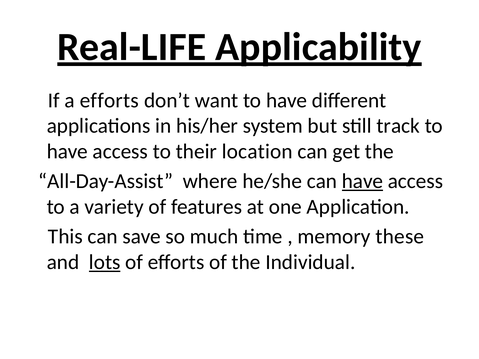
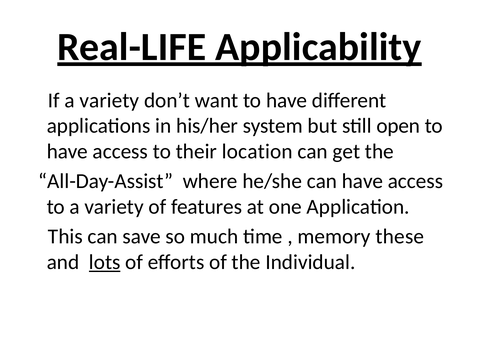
If a efforts: efforts -> variety
track: track -> open
have at (362, 181) underline: present -> none
